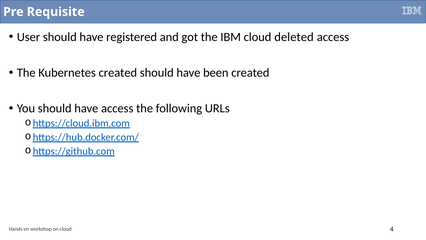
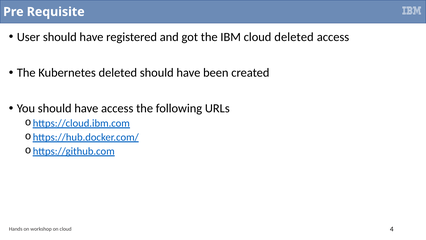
Kubernetes created: created -> deleted
